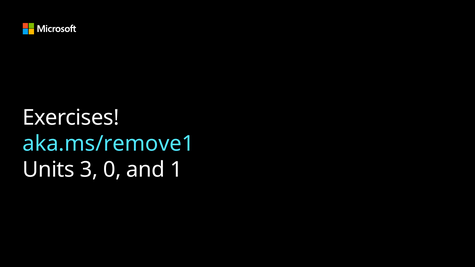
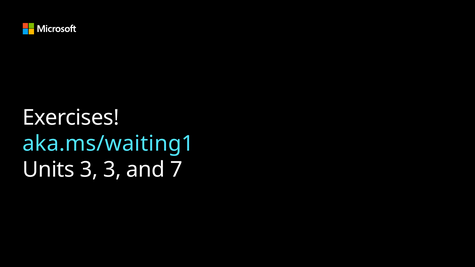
aka.ms/remove1: aka.ms/remove1 -> aka.ms/waiting1
3 0: 0 -> 3
1: 1 -> 7
